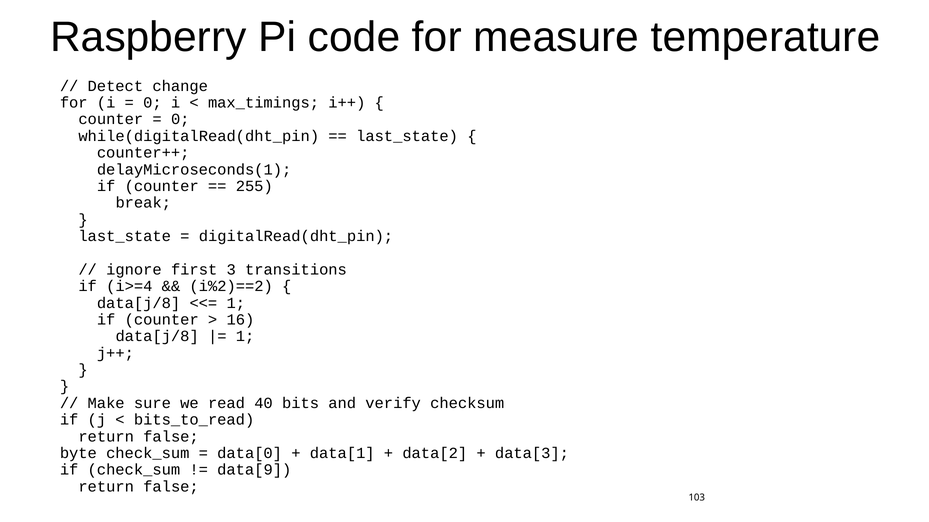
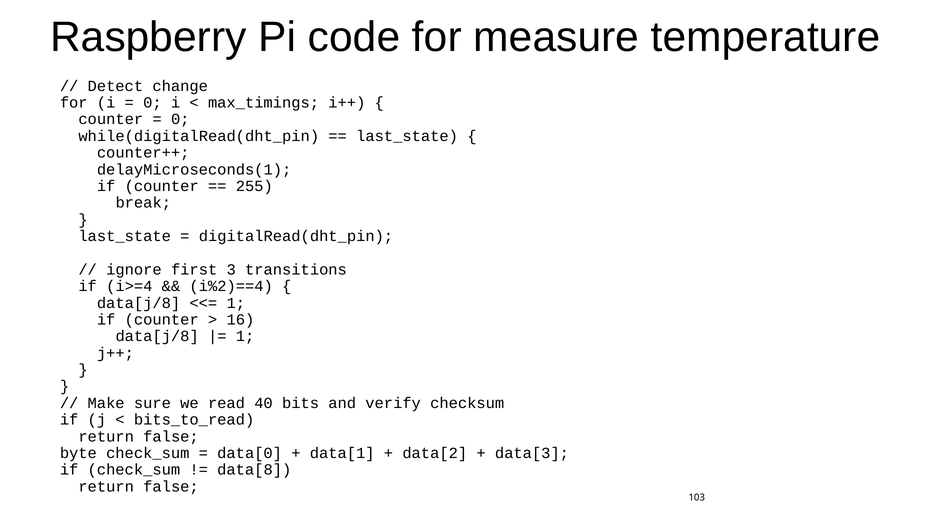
i%2)==2: i%2)==2 -> i%2)==4
data[9: data[9 -> data[8
